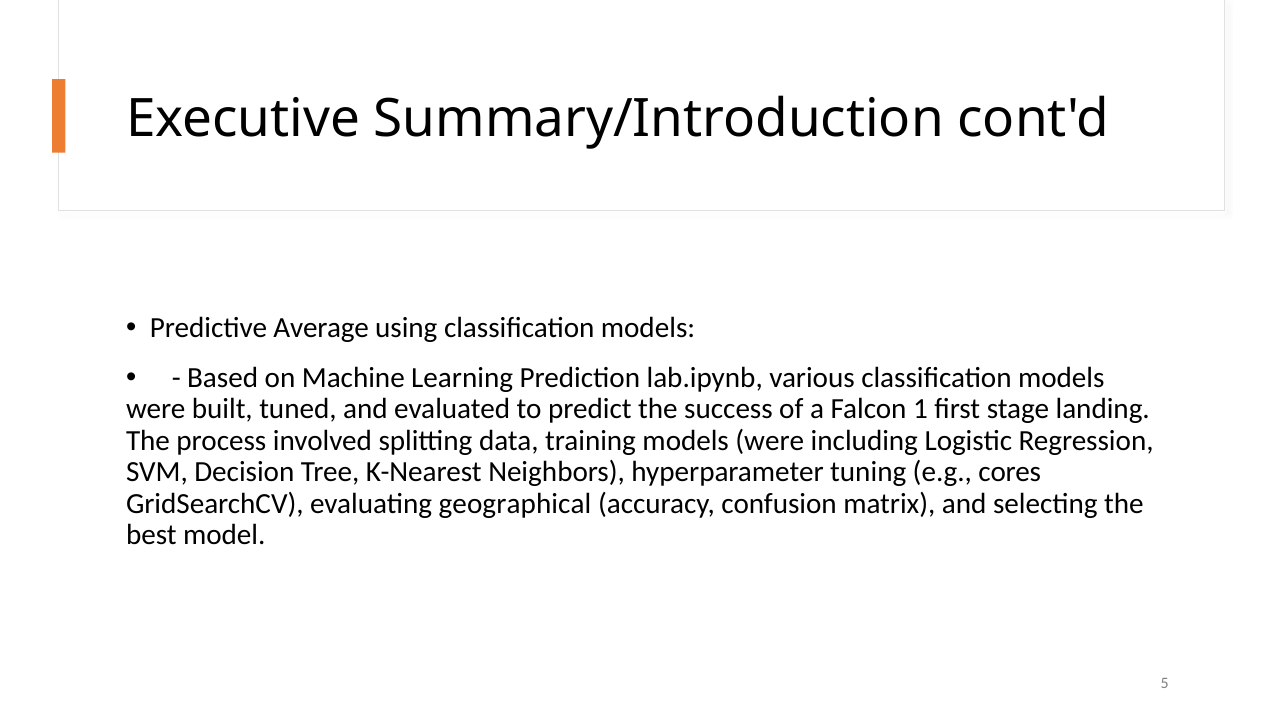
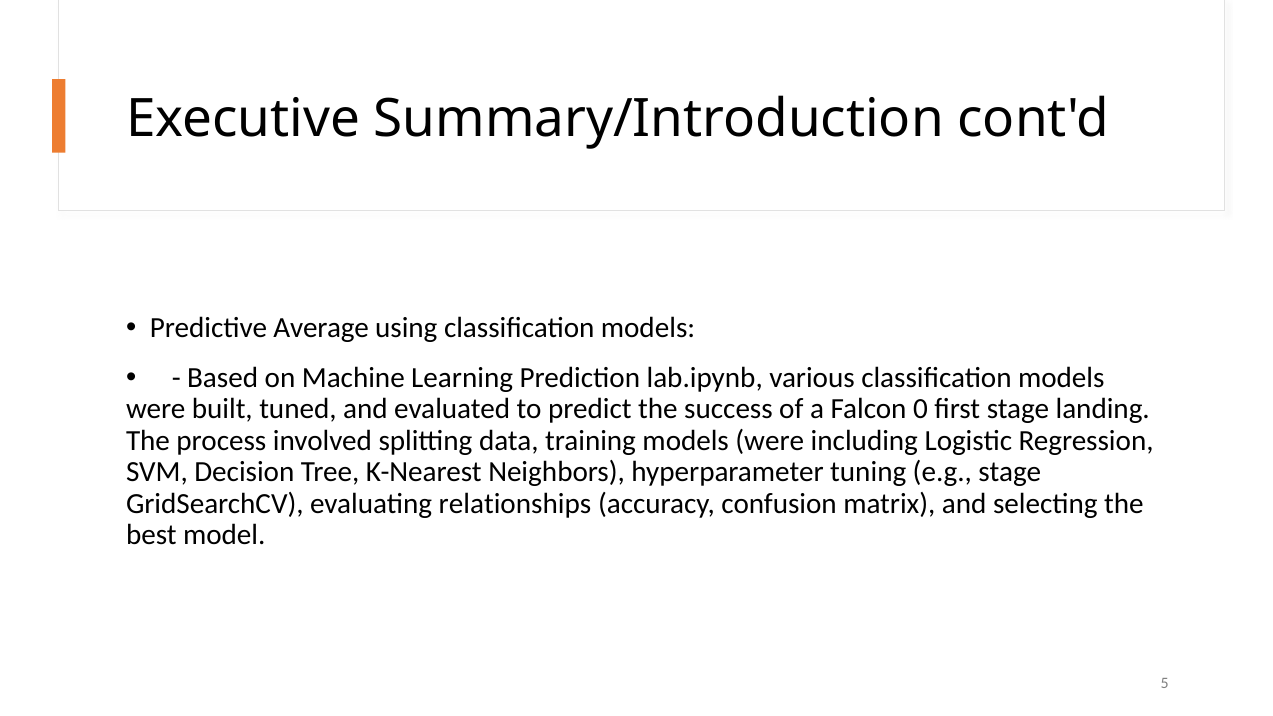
1: 1 -> 0
e.g cores: cores -> stage
geographical: geographical -> relationships
